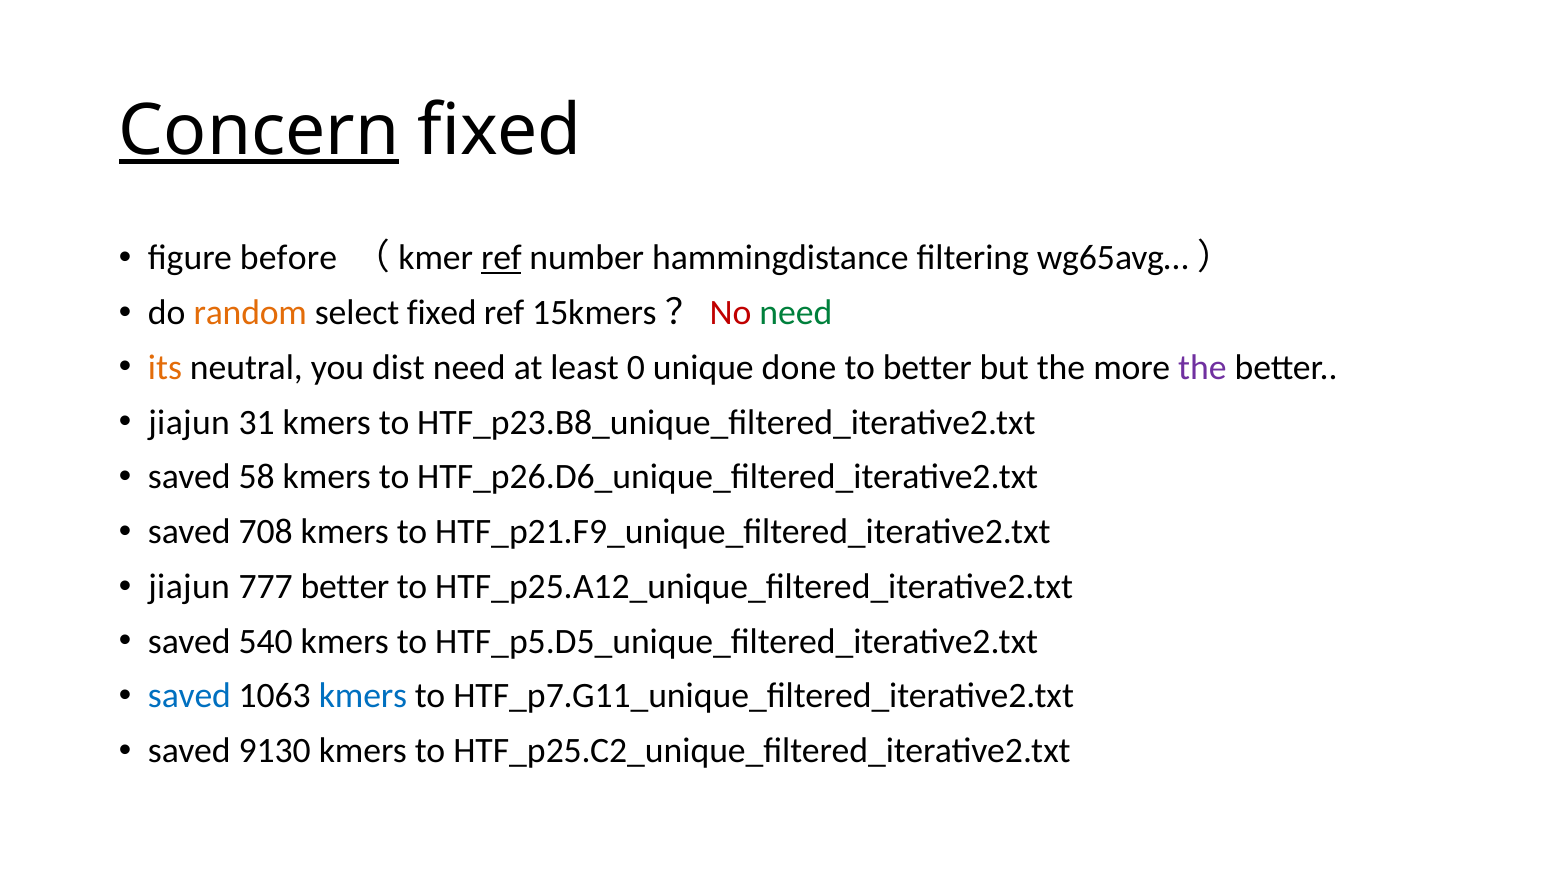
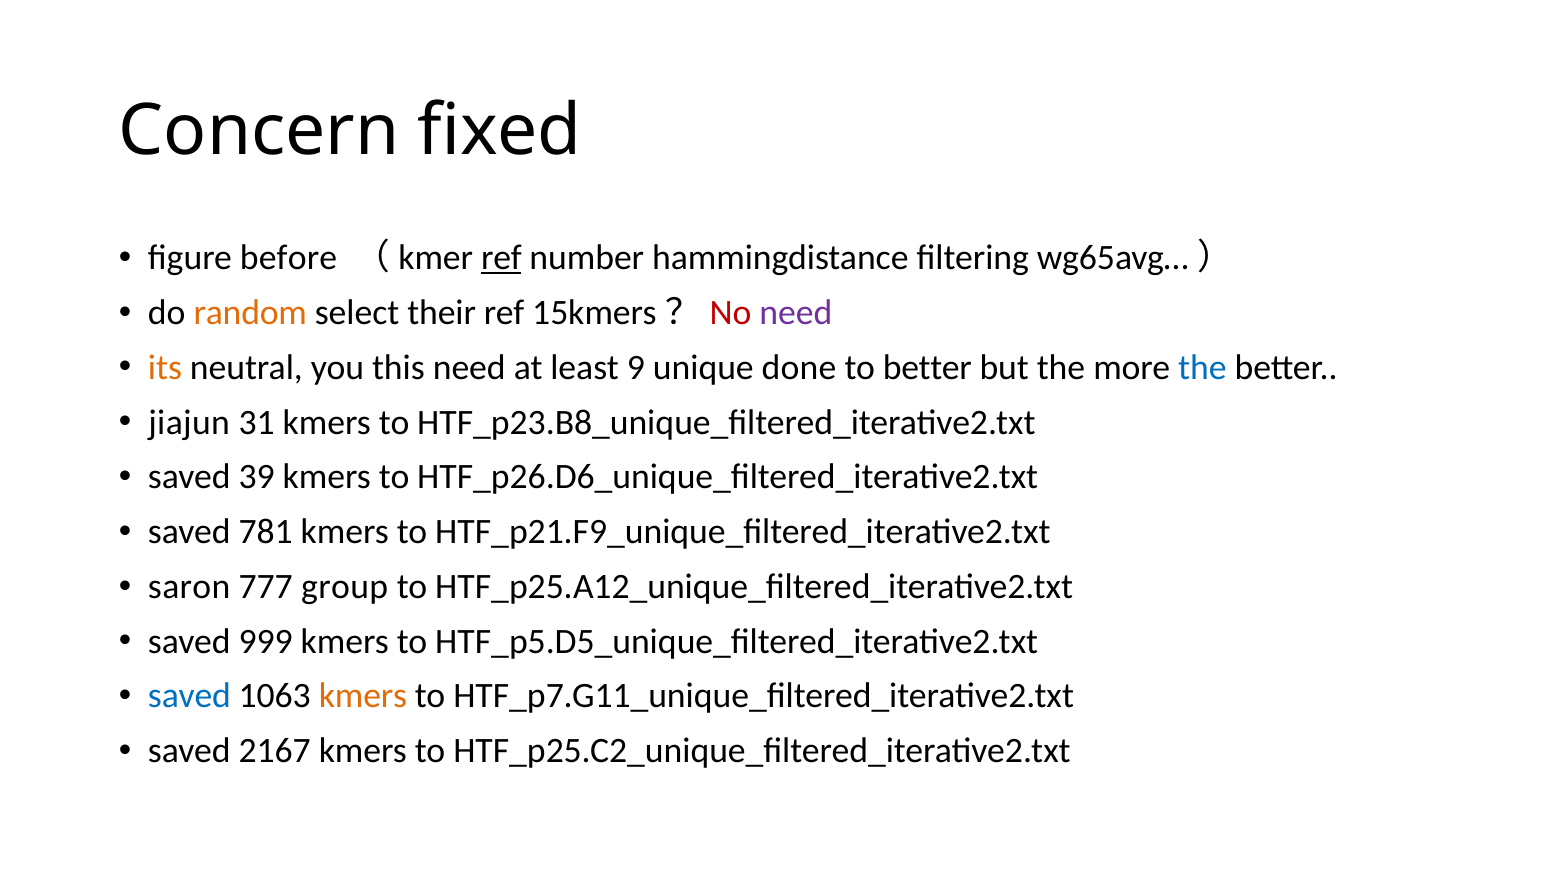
Concern underline: present -> none
select fixed: fixed -> their
need at (796, 313) colour: green -> purple
dist: dist -> this
0: 0 -> 9
the at (1202, 368) colour: purple -> blue
58: 58 -> 39
708: 708 -> 781
jiajun at (189, 587): jiajun -> saron
777 better: better -> group
540: 540 -> 999
kmers at (363, 696) colour: blue -> orange
9130: 9130 -> 2167
